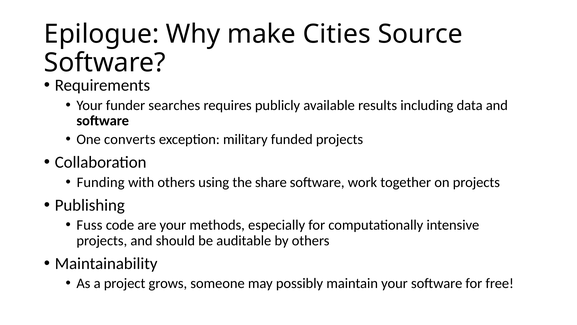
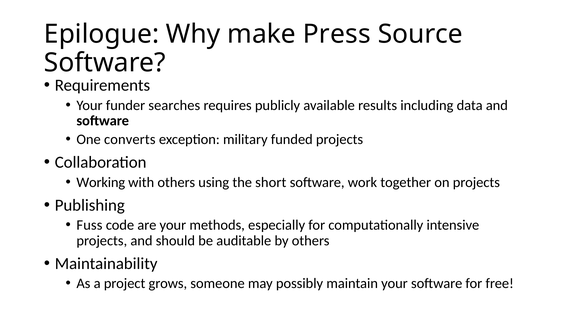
Cities: Cities -> Press
Funding: Funding -> Working
share: share -> short
